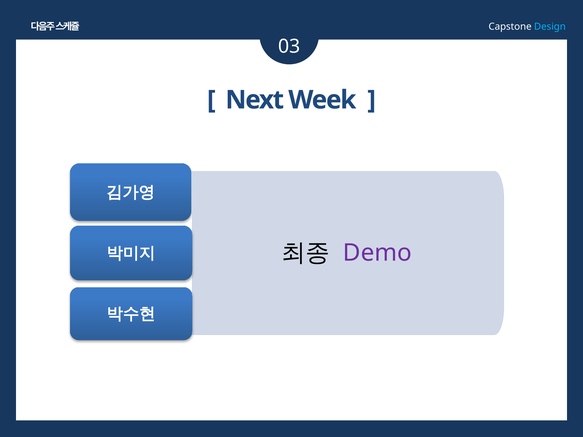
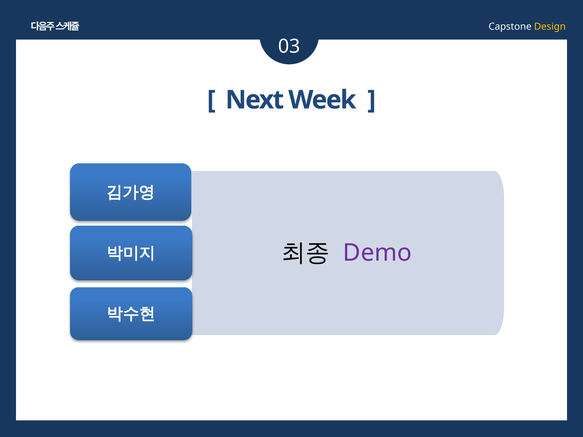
Design colour: light blue -> yellow
